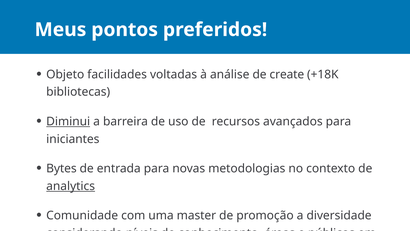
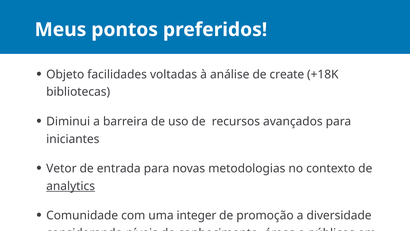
Diminui underline: present -> none
Bytes: Bytes -> Vetor
master: master -> integer
